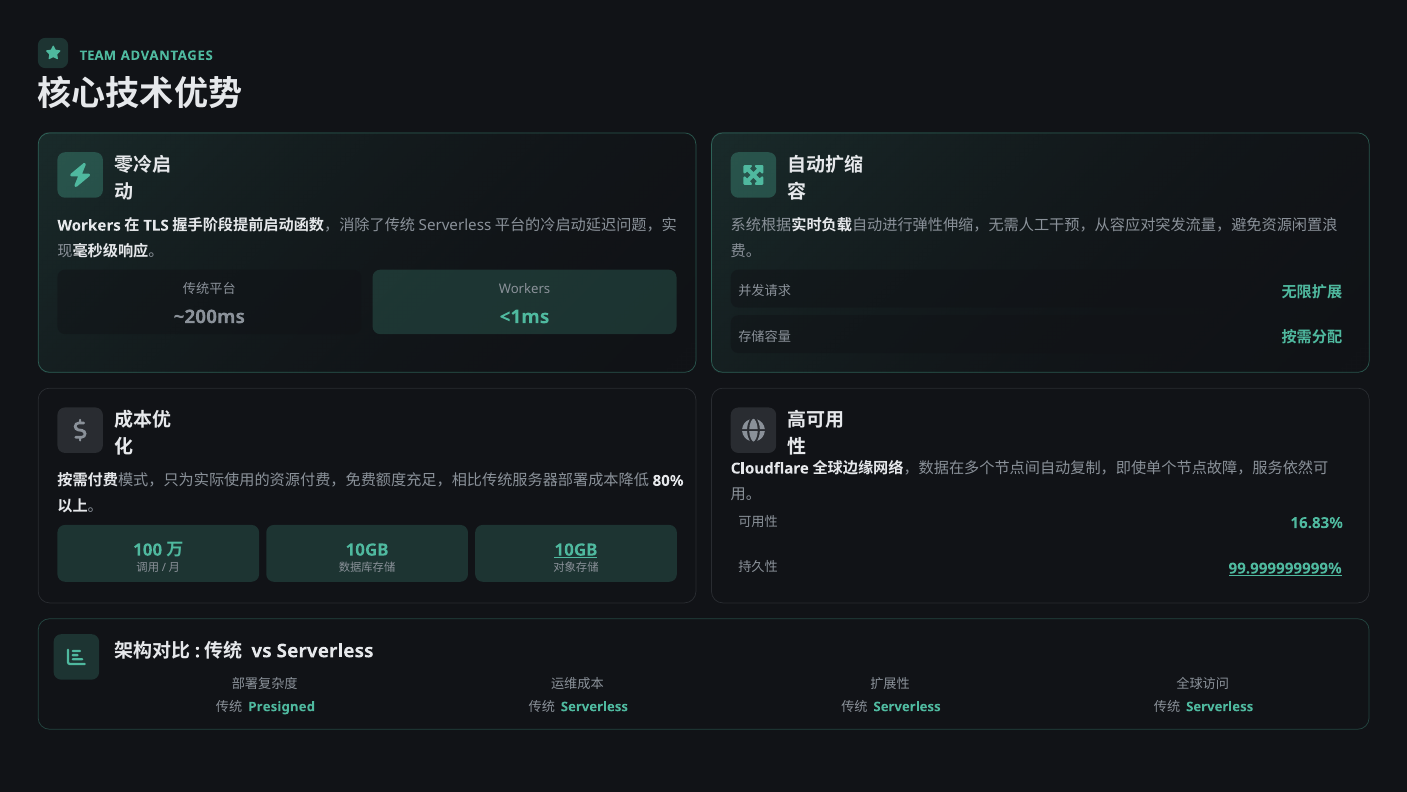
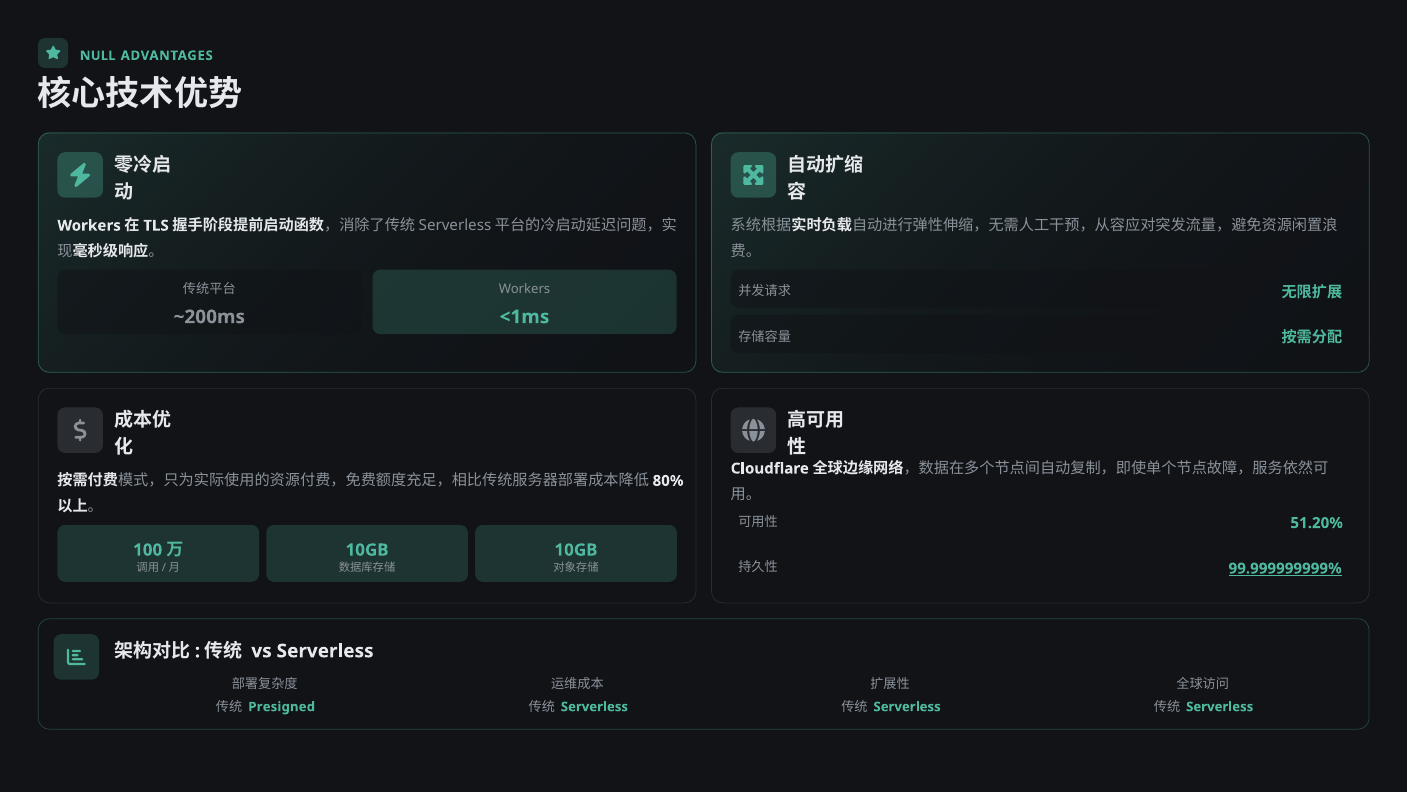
TEAM: TEAM -> NULL
16.83%: 16.83% -> 51.20%
10GB at (576, 550) underline: present -> none
